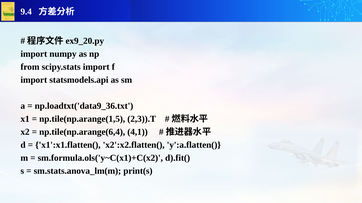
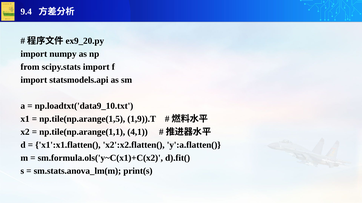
np.loadtxt('data9_36.txt: np.loadtxt('data9_36.txt -> np.loadtxt('data9_10.txt
2,3)).T: 2,3)).T -> 1,9)).T
np.tile(np.arange(6,4: np.tile(np.arange(6,4 -> np.tile(np.arange(1,1
